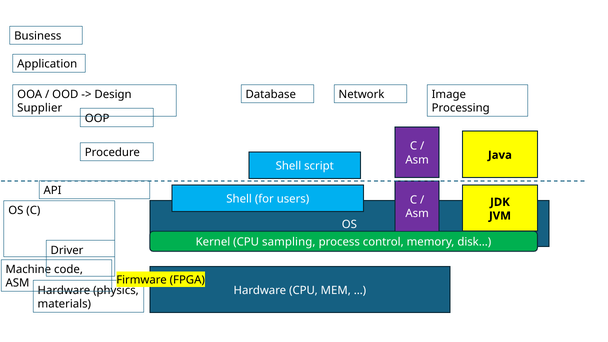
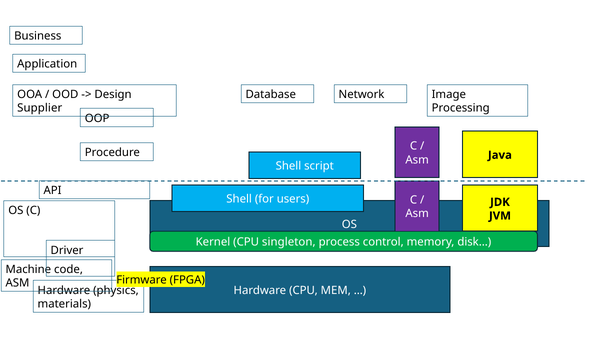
sampling: sampling -> singleton
